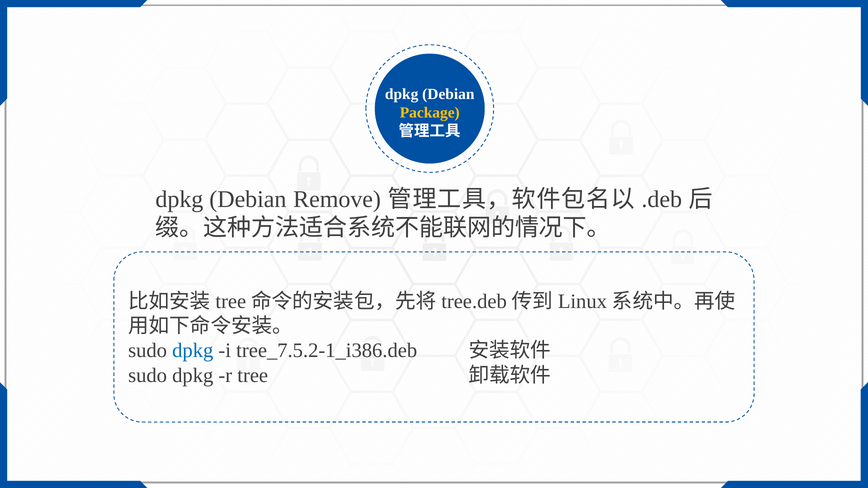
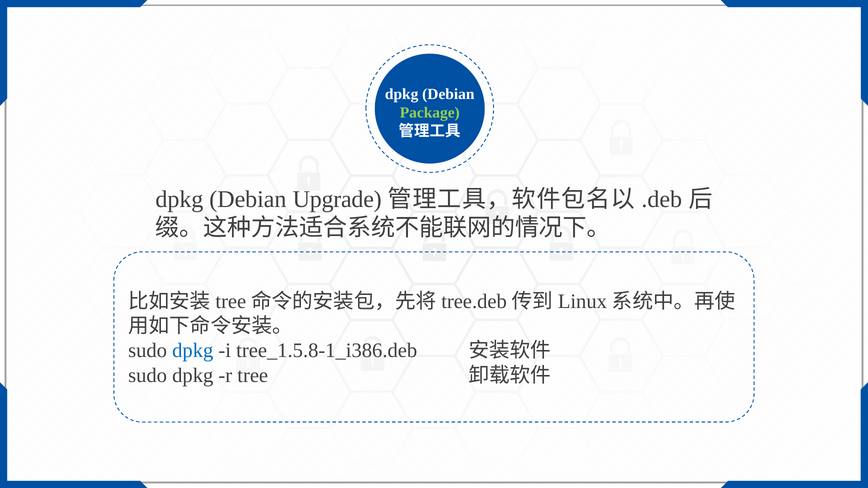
Package colour: yellow -> light green
Remove: Remove -> Upgrade
tree_7.5.2-1_i386.deb: tree_7.5.2-1_i386.deb -> tree_1.5.8-1_i386.deb
